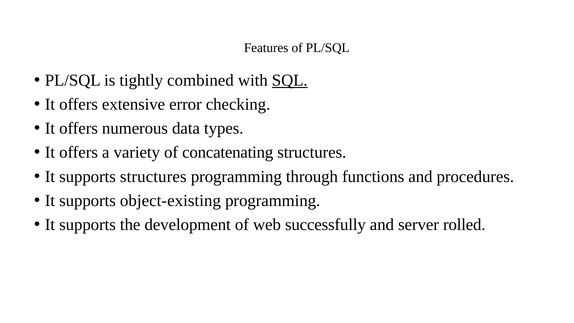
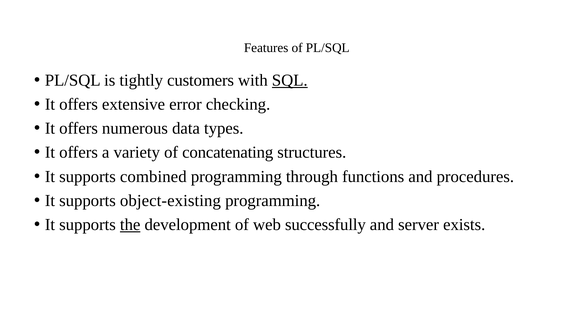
combined: combined -> customers
supports structures: structures -> combined
the underline: none -> present
rolled: rolled -> exists
